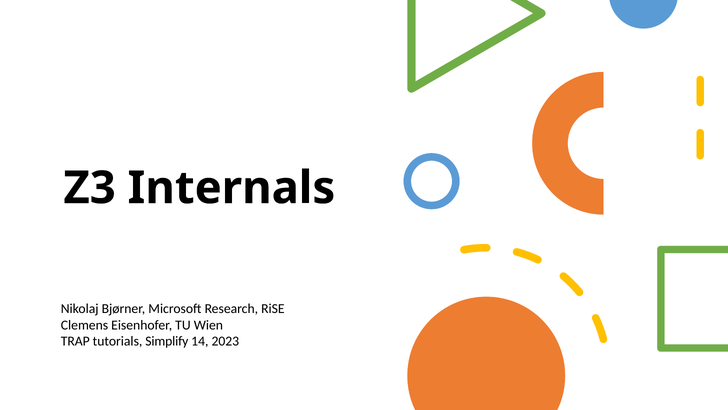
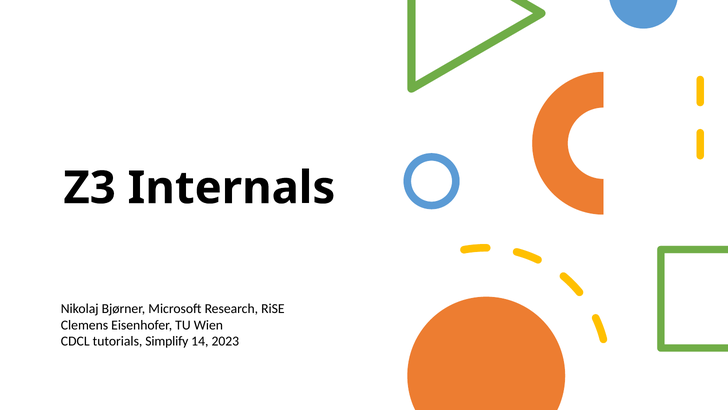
TRAP: TRAP -> CDCL
